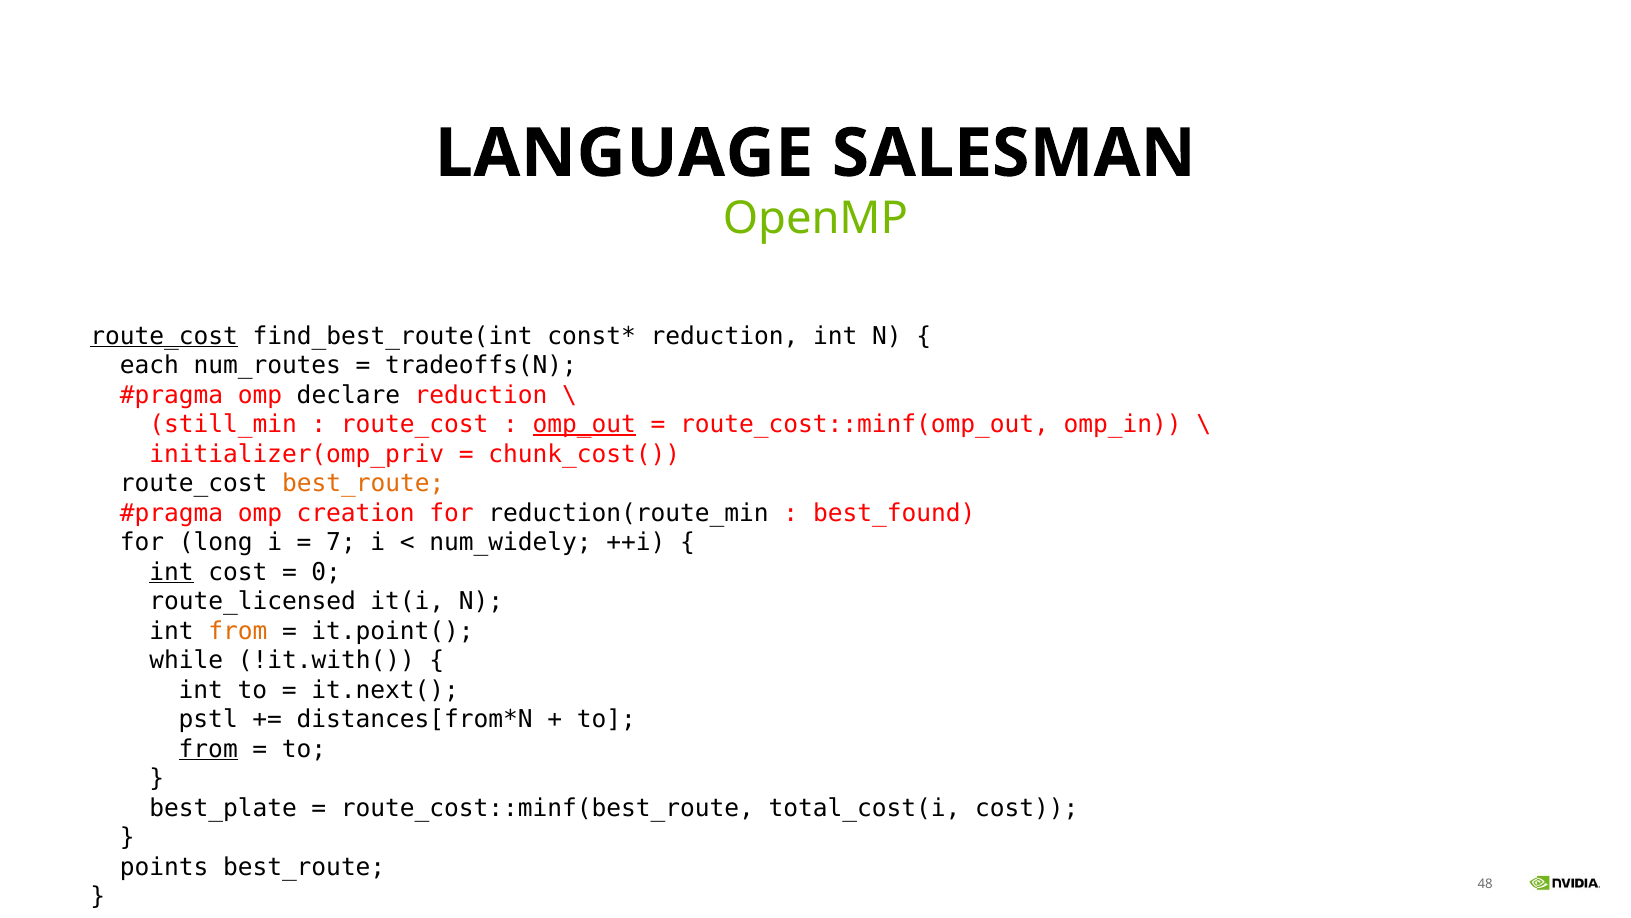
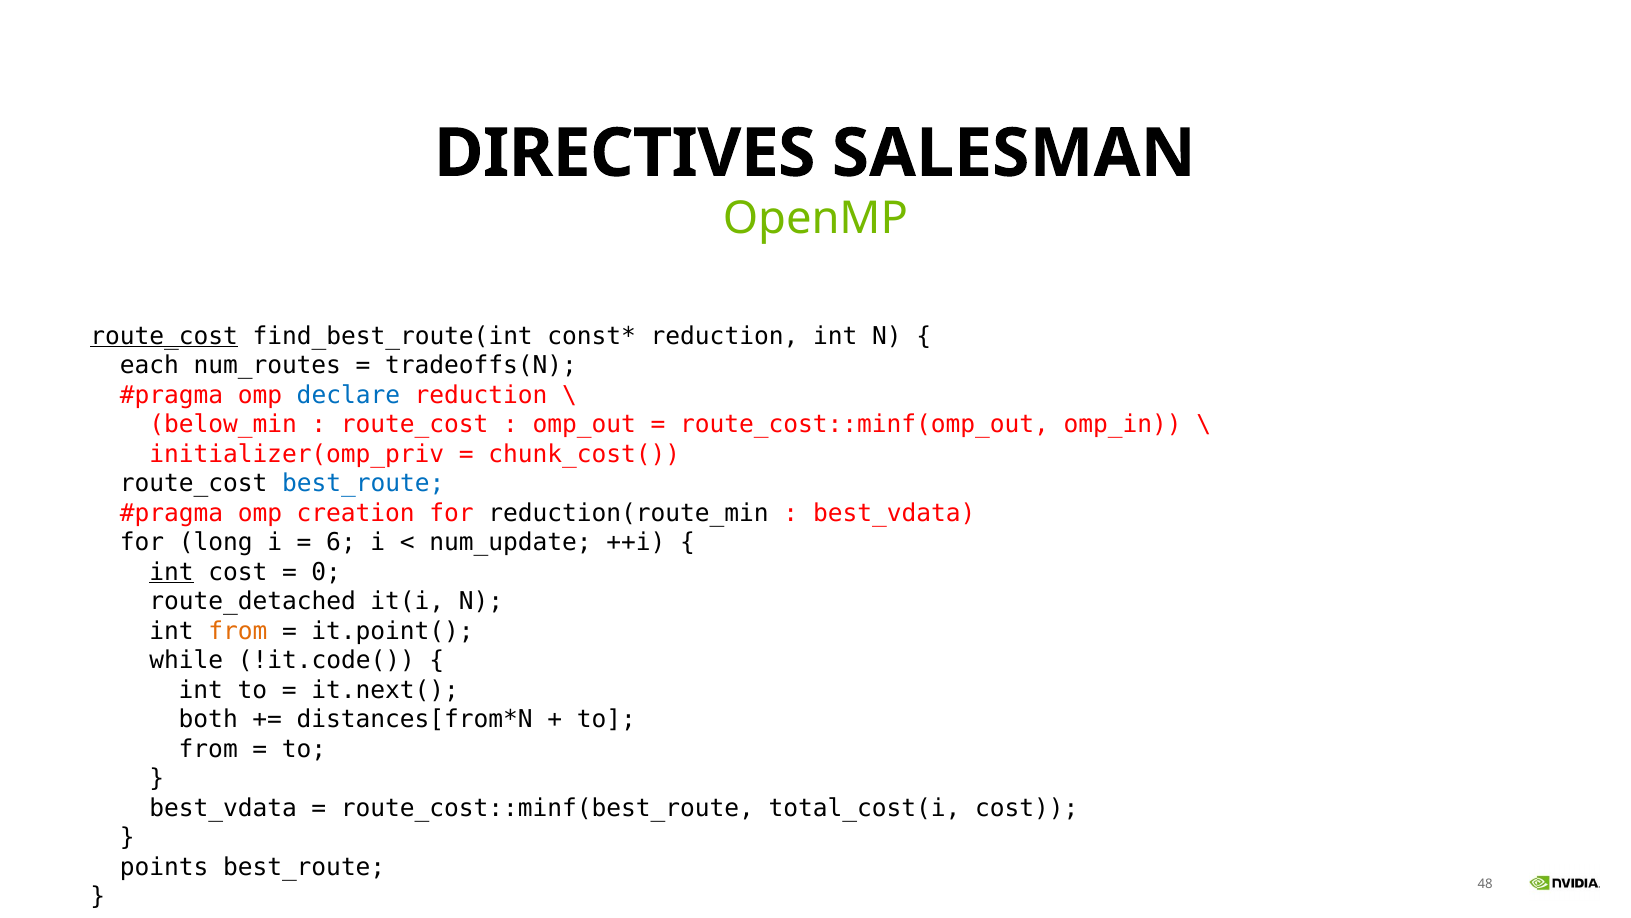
LANGUAGE: LANGUAGE -> DIRECTIVES
declare colour: black -> blue
still_min: still_min -> below_min
omp_out underline: present -> none
best_route at (363, 483) colour: orange -> blue
best_found at (894, 513): best_found -> best_vdata
7: 7 -> 6
num_widely: num_widely -> num_update
route_licensed: route_licensed -> route_detached
!it.with(: !it.with( -> !it.code(
pstl: pstl -> both
from at (208, 749) underline: present -> none
best_plate at (223, 808): best_plate -> best_vdata
